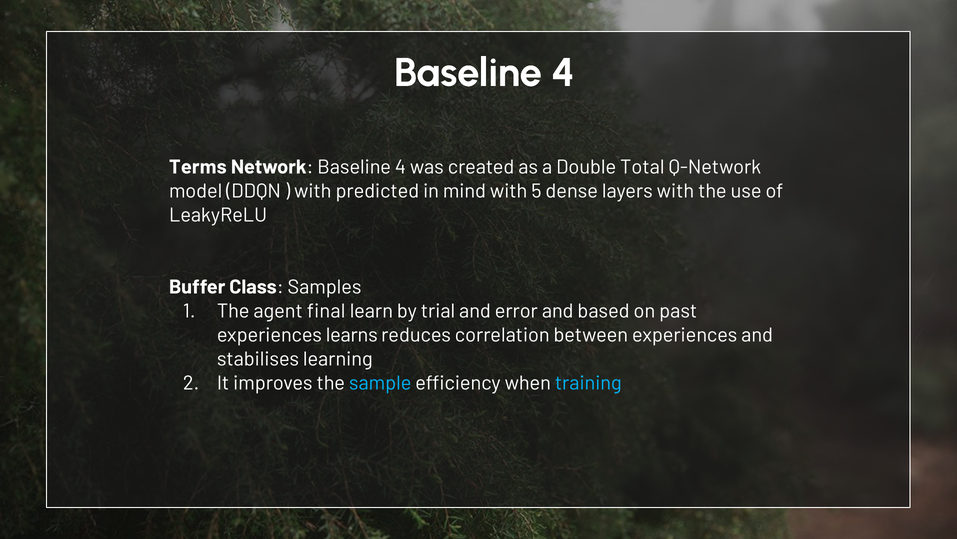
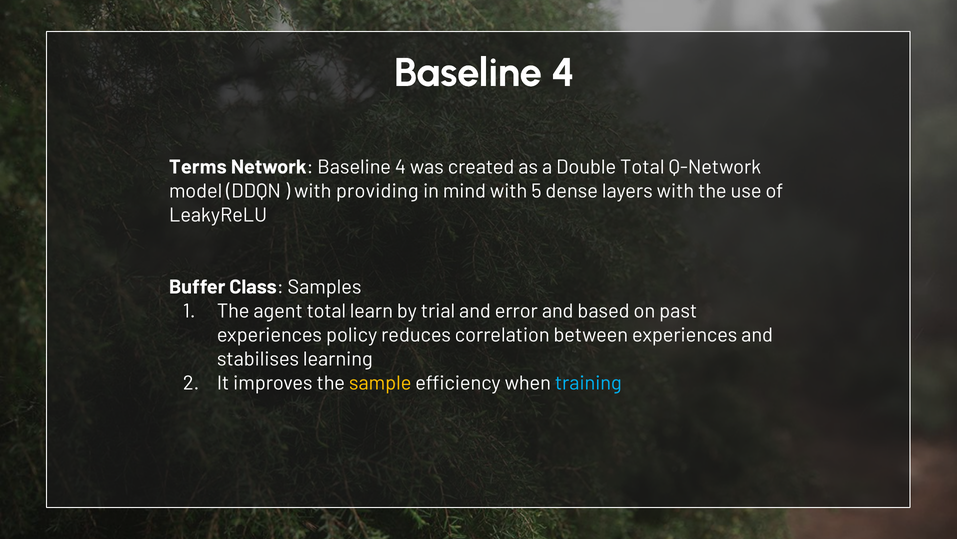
predicted: predicted -> providing
agent final: final -> total
learns: learns -> policy
sample colour: light blue -> yellow
